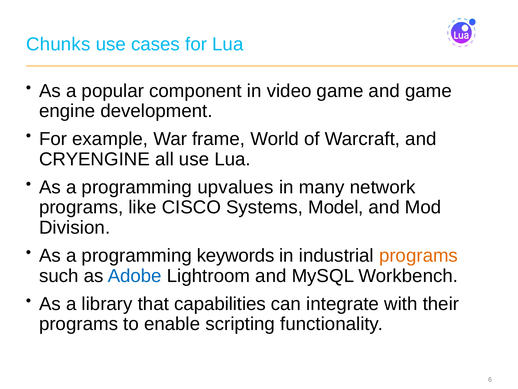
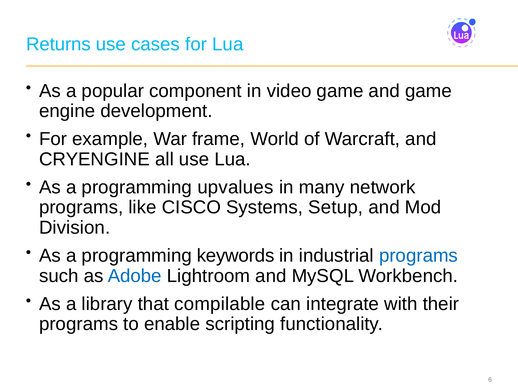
Chunks: Chunks -> Returns
Model: Model -> Setup
programs at (419, 255) colour: orange -> blue
capabilities: capabilities -> compilable
